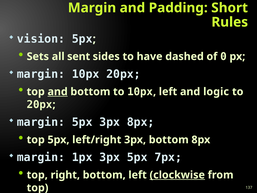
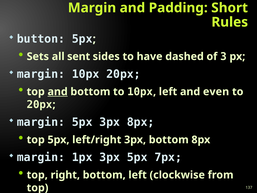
vision: vision -> button
0: 0 -> 3
logic: logic -> even
clockwise underline: present -> none
